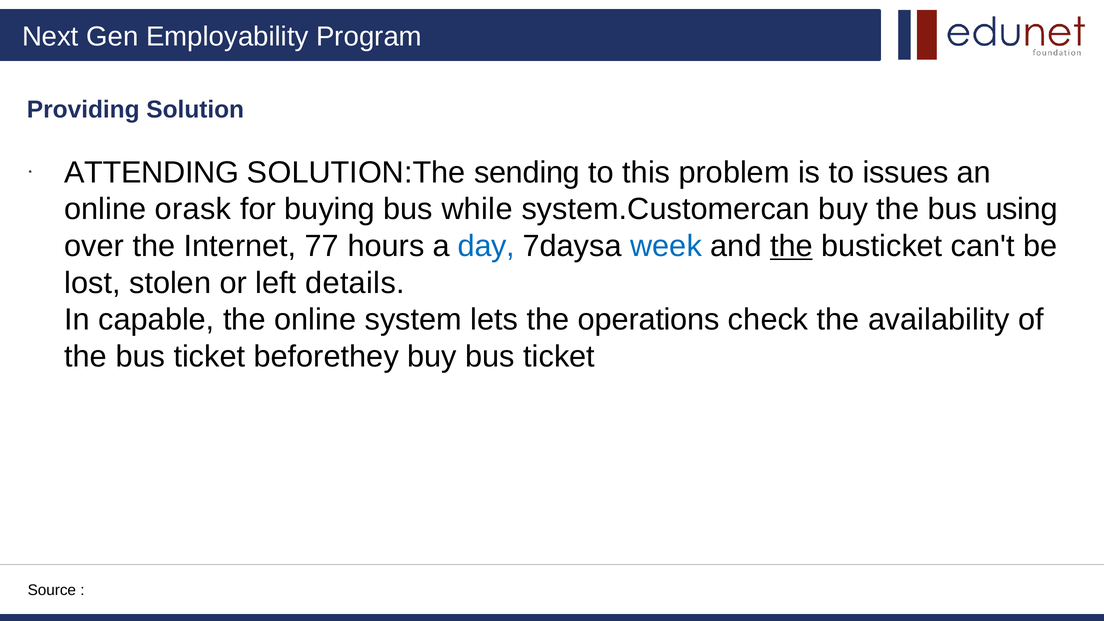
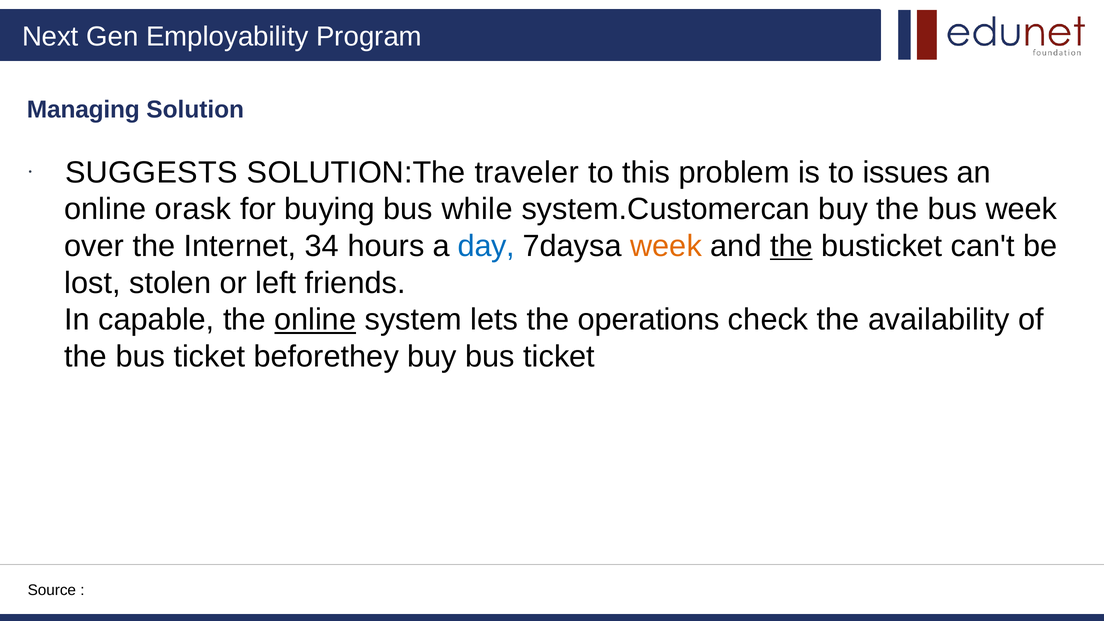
Providing: Providing -> Managing
ATTENDING: ATTENDING -> SUGGESTS
sending: sending -> traveler
bus using: using -> week
77: 77 -> 34
week at (666, 246) colour: blue -> orange
details: details -> friends
online at (315, 320) underline: none -> present
